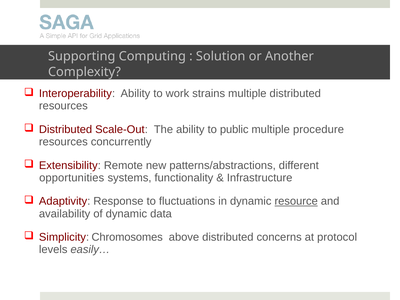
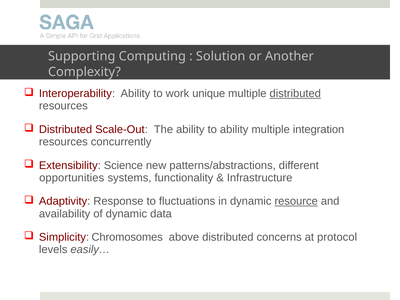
strains: strains -> unique
distributed at (295, 94) underline: none -> present
to public: public -> ability
procedure: procedure -> integration
Remote: Remote -> Science
